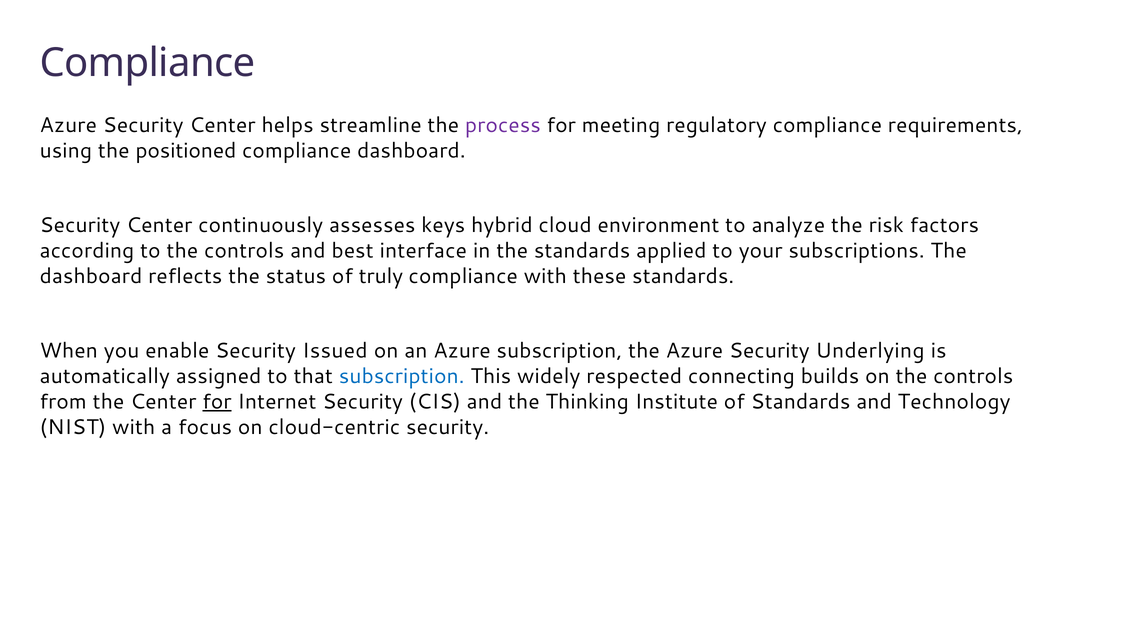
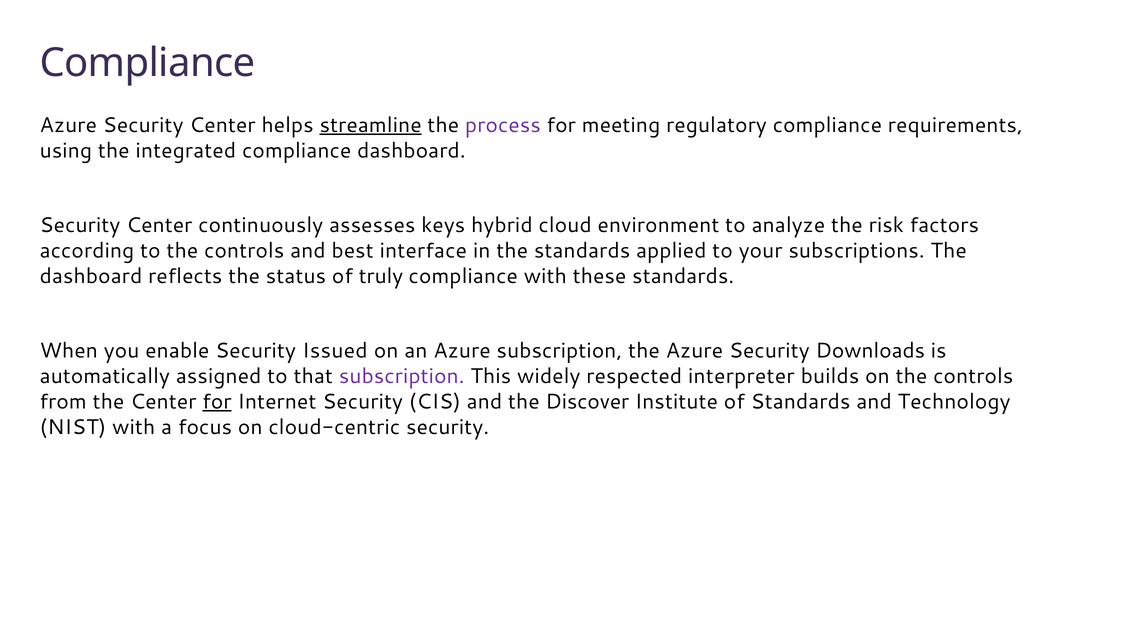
streamline underline: none -> present
positioned: positioned -> integrated
Underlying: Underlying -> Downloads
subscription at (402, 376) colour: blue -> purple
connecting: connecting -> interpreter
Thinking: Thinking -> Discover
